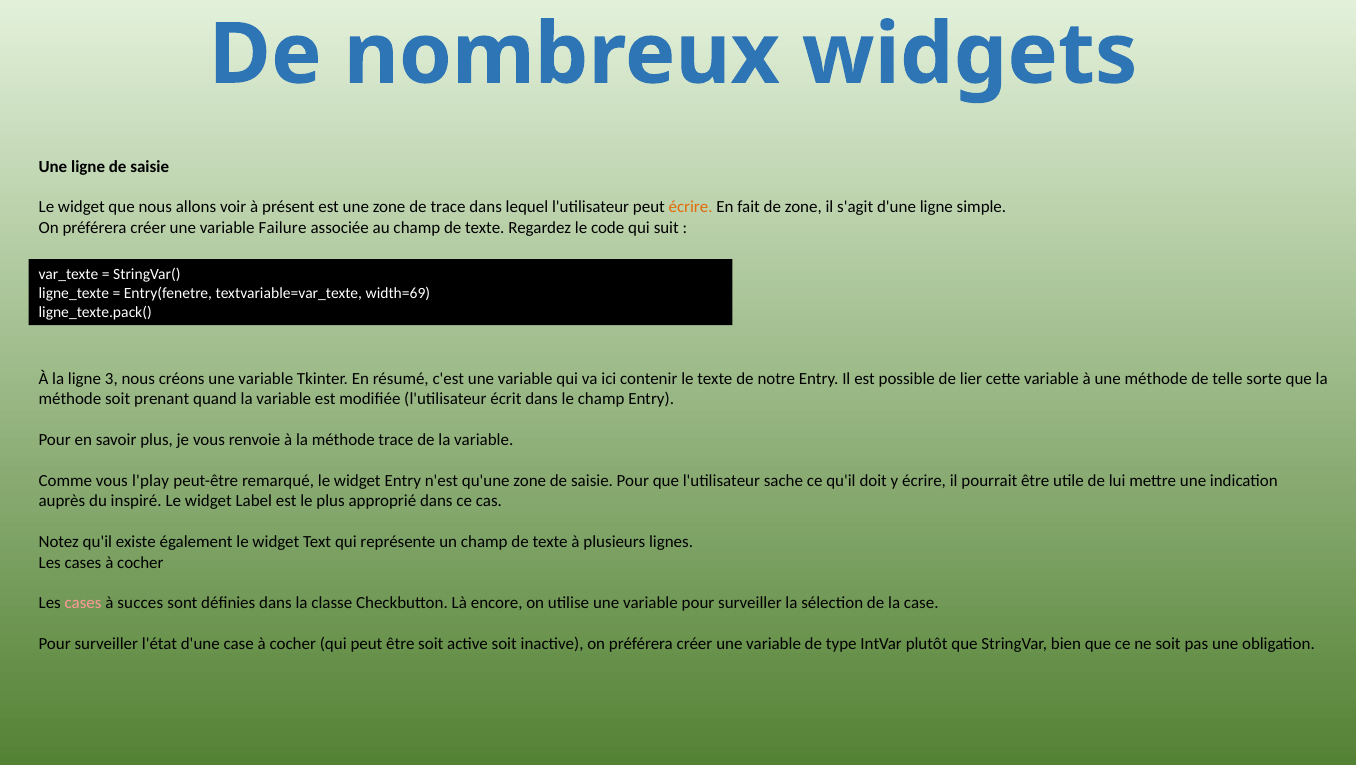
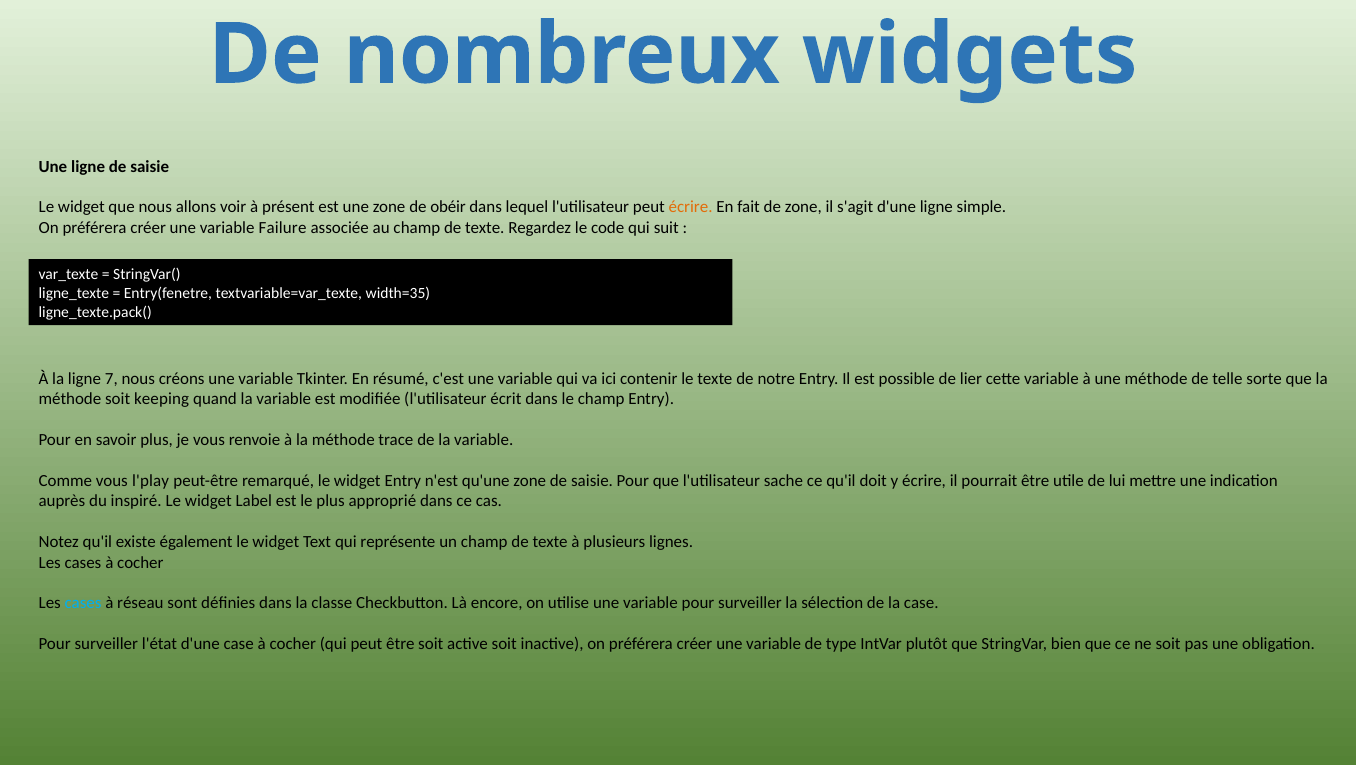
de trace: trace -> obéir
width=69: width=69 -> width=35
3: 3 -> 7
prenant: prenant -> keeping
cases at (83, 603) colour: pink -> light blue
succes: succes -> réseau
